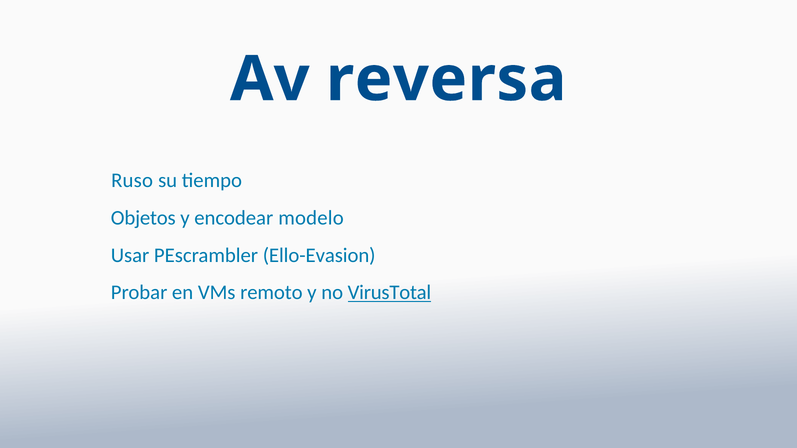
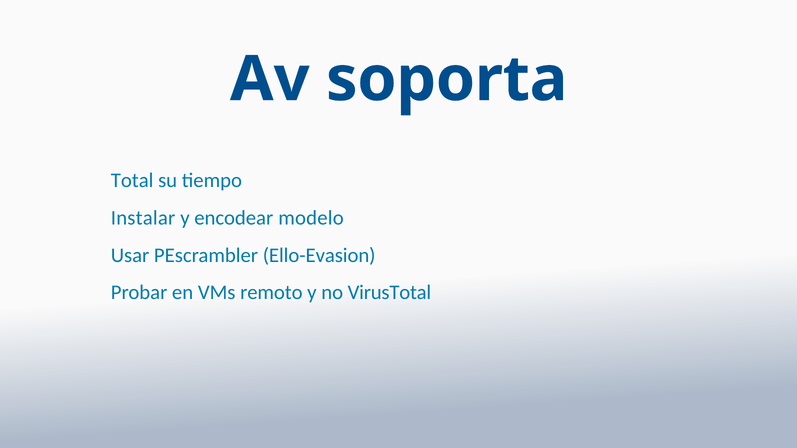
reversa: reversa -> soporta
Ruso: Ruso -> Total
Objetos: Objetos -> Instalar
VirusTotal underline: present -> none
